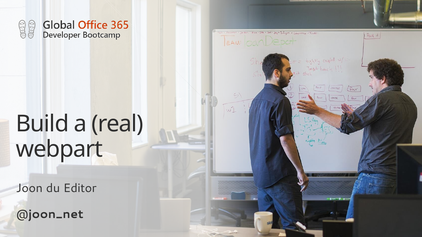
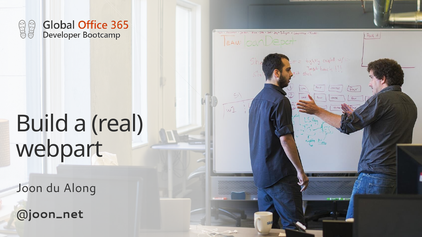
Editor: Editor -> Along
